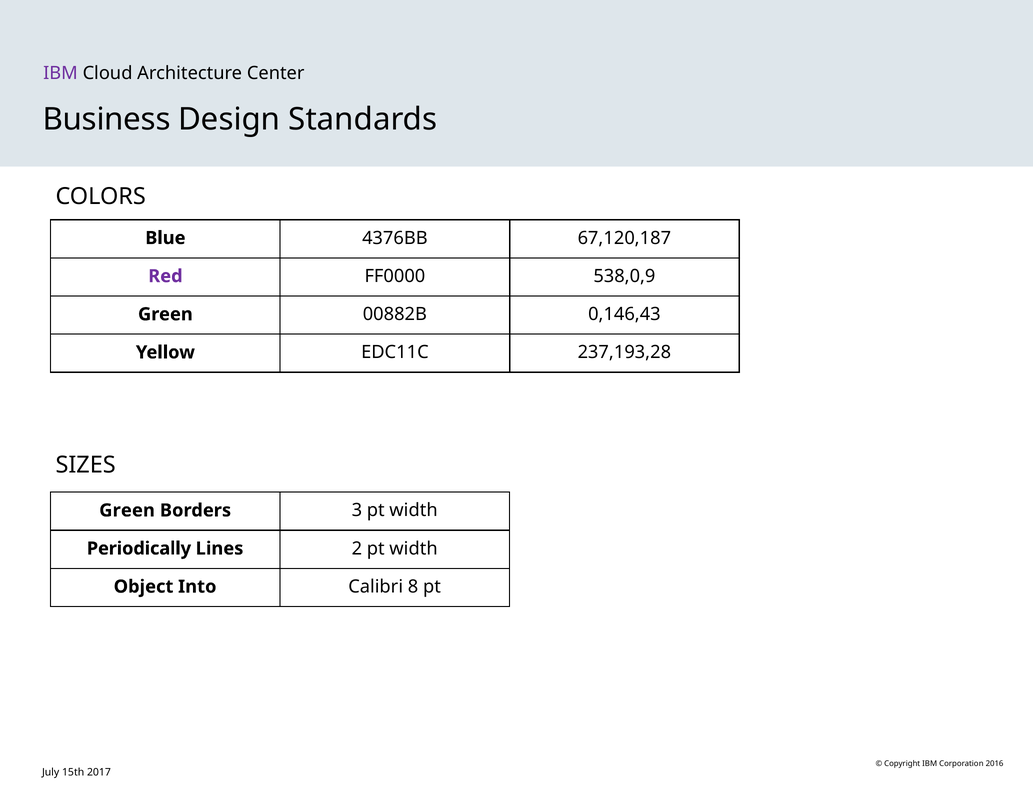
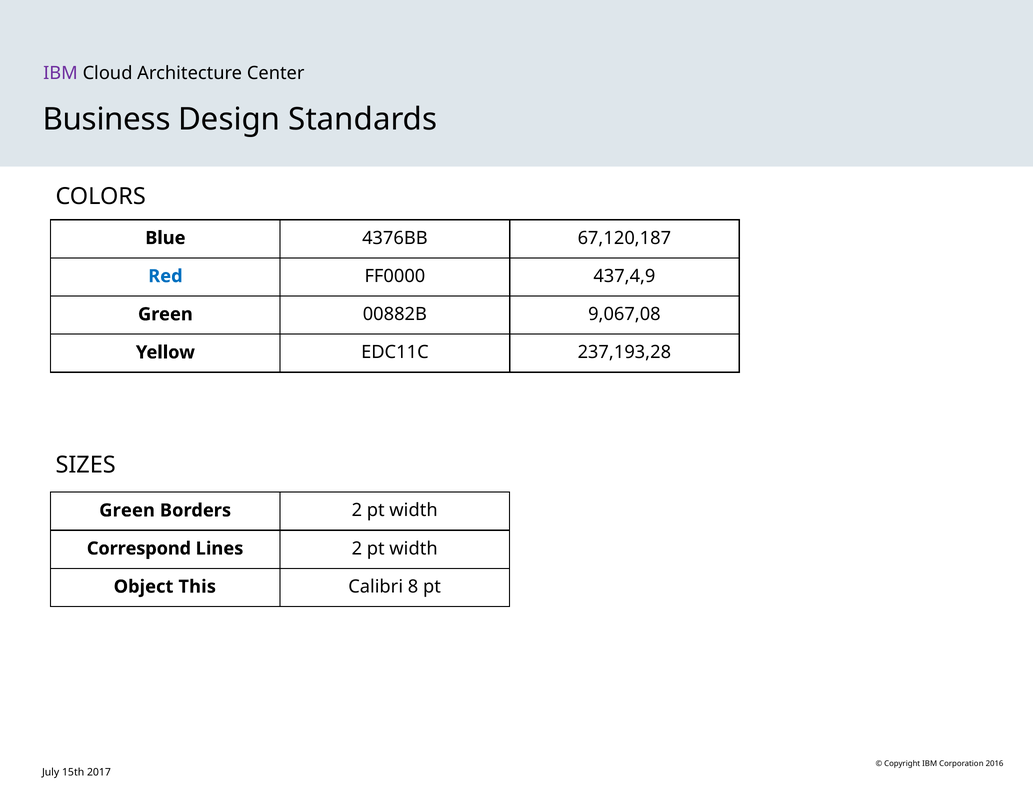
Red colour: purple -> blue
538,0,9: 538,0,9 -> 437,4,9
0,146,43: 0,146,43 -> 9,067,08
Borders 3: 3 -> 2
Periodically: Periodically -> Correspond
Into: Into -> This
